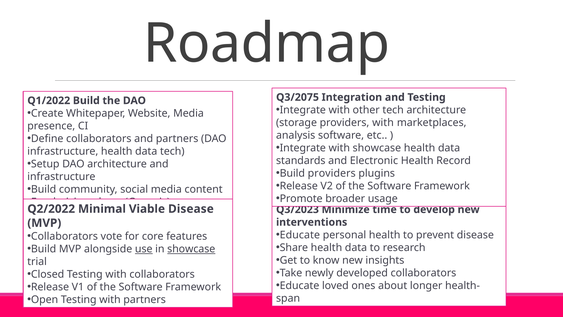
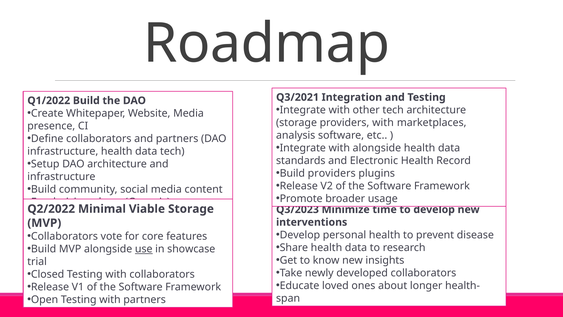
Q3/2075: Q3/2075 -> Q3/2021
with showcase: showcase -> alongside
Viable Disease: Disease -> Storage
Educate at (300, 235): Educate -> Develop
showcase at (191, 249) underline: present -> none
